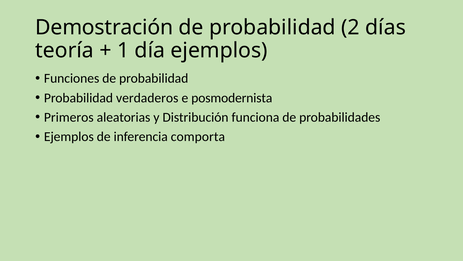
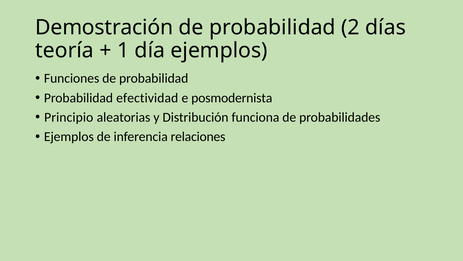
verdaderos: verdaderos -> efectividad
Primeros: Primeros -> Principio
comporta: comporta -> relaciones
